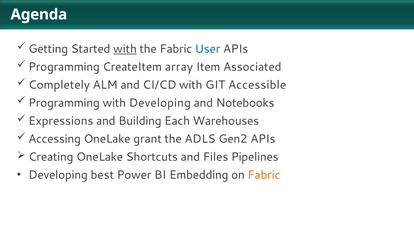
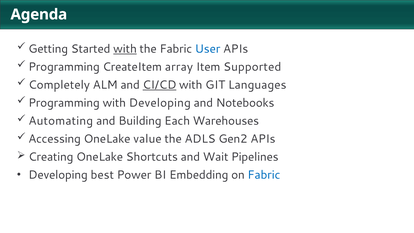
Associated: Associated -> Supported
CI/CD underline: none -> present
Accessible: Accessible -> Languages
Expressions: Expressions -> Automating
grant: grant -> value
Files: Files -> Wait
Fabric at (264, 175) colour: orange -> blue
